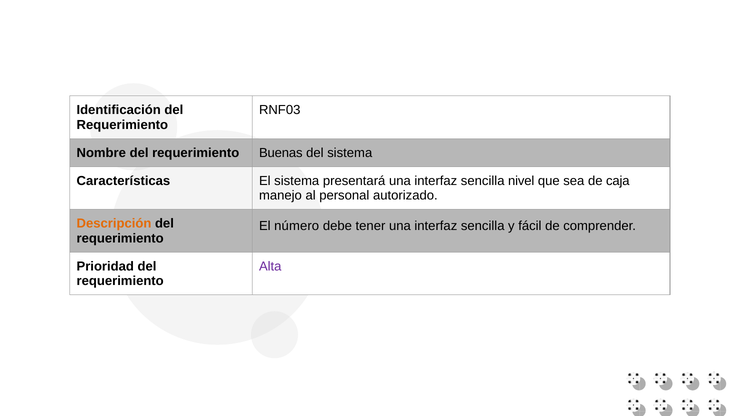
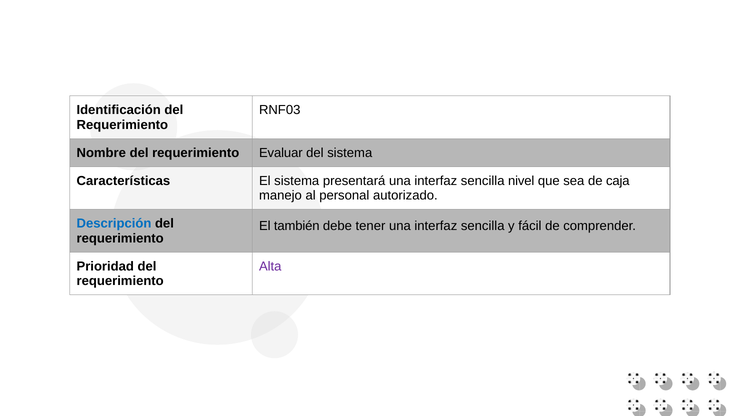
Buenas: Buenas -> Evaluar
Descripción colour: orange -> blue
número: número -> también
